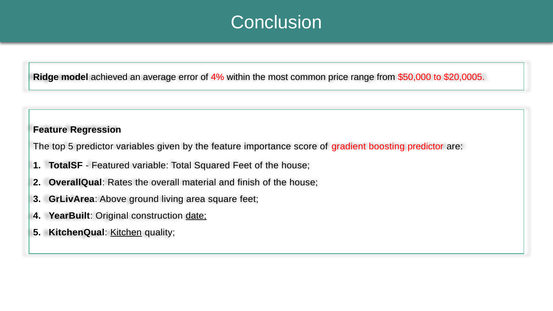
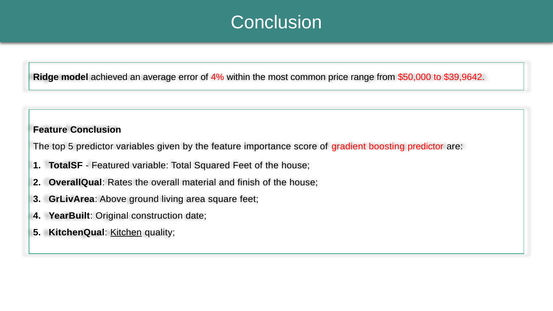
$20,0005: $20,0005 -> $39,9642
Feature Regression: Regression -> Conclusion
date underline: present -> none
